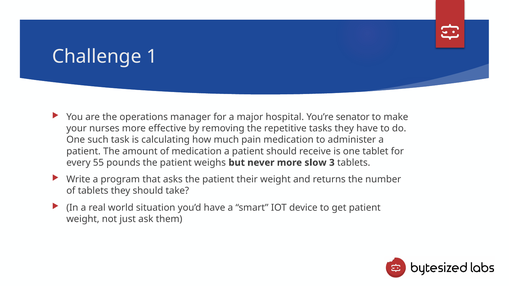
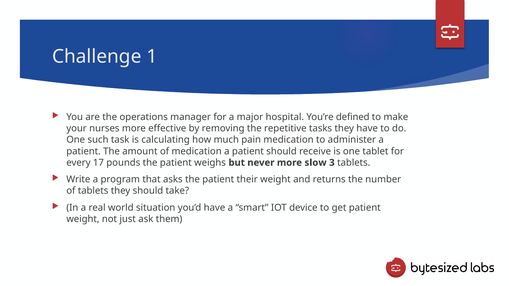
senator: senator -> defined
55: 55 -> 17
